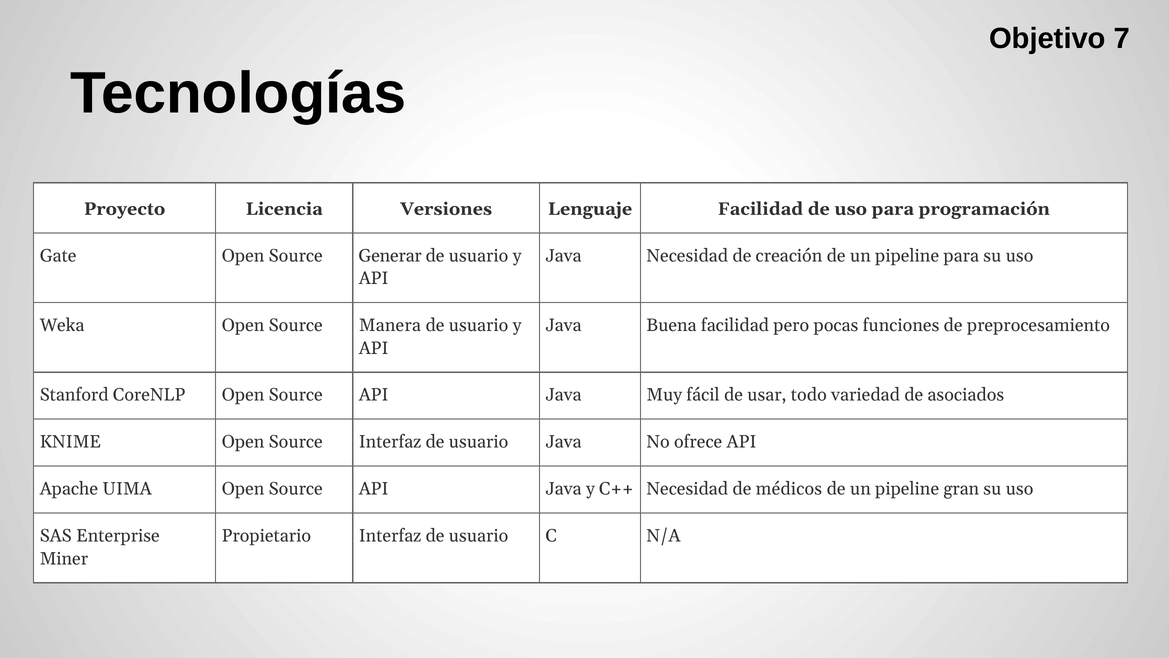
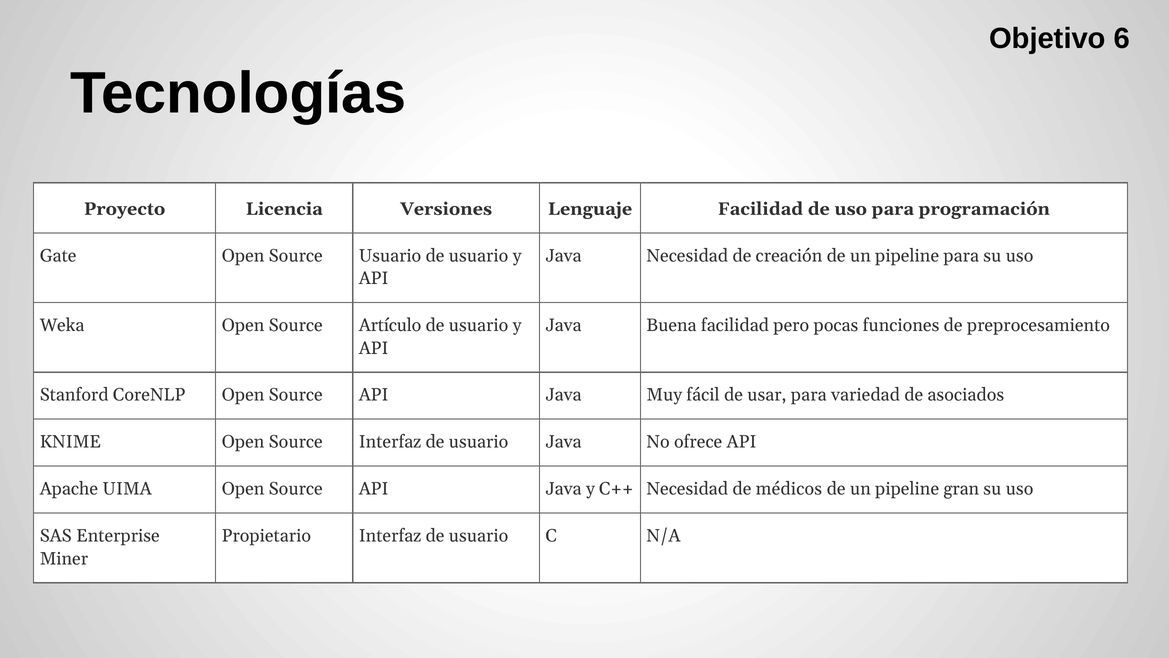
7: 7 -> 6
Source Generar: Generar -> Usuario
Manera: Manera -> Artículo
usar todo: todo -> para
